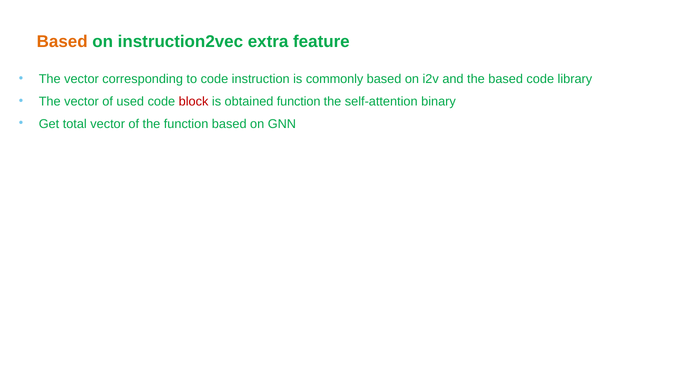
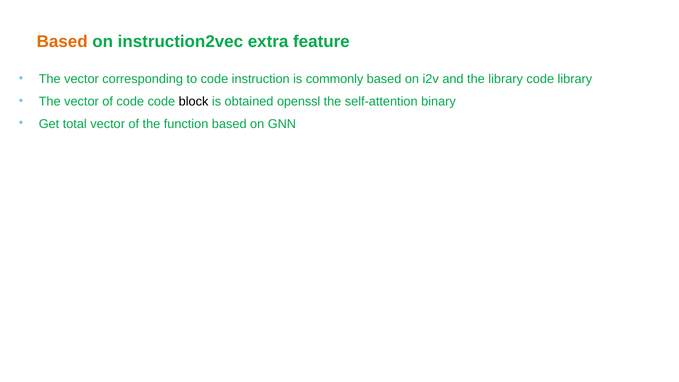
the based: based -> library
of used: used -> code
block colour: red -> black
obtained function: function -> openssl
